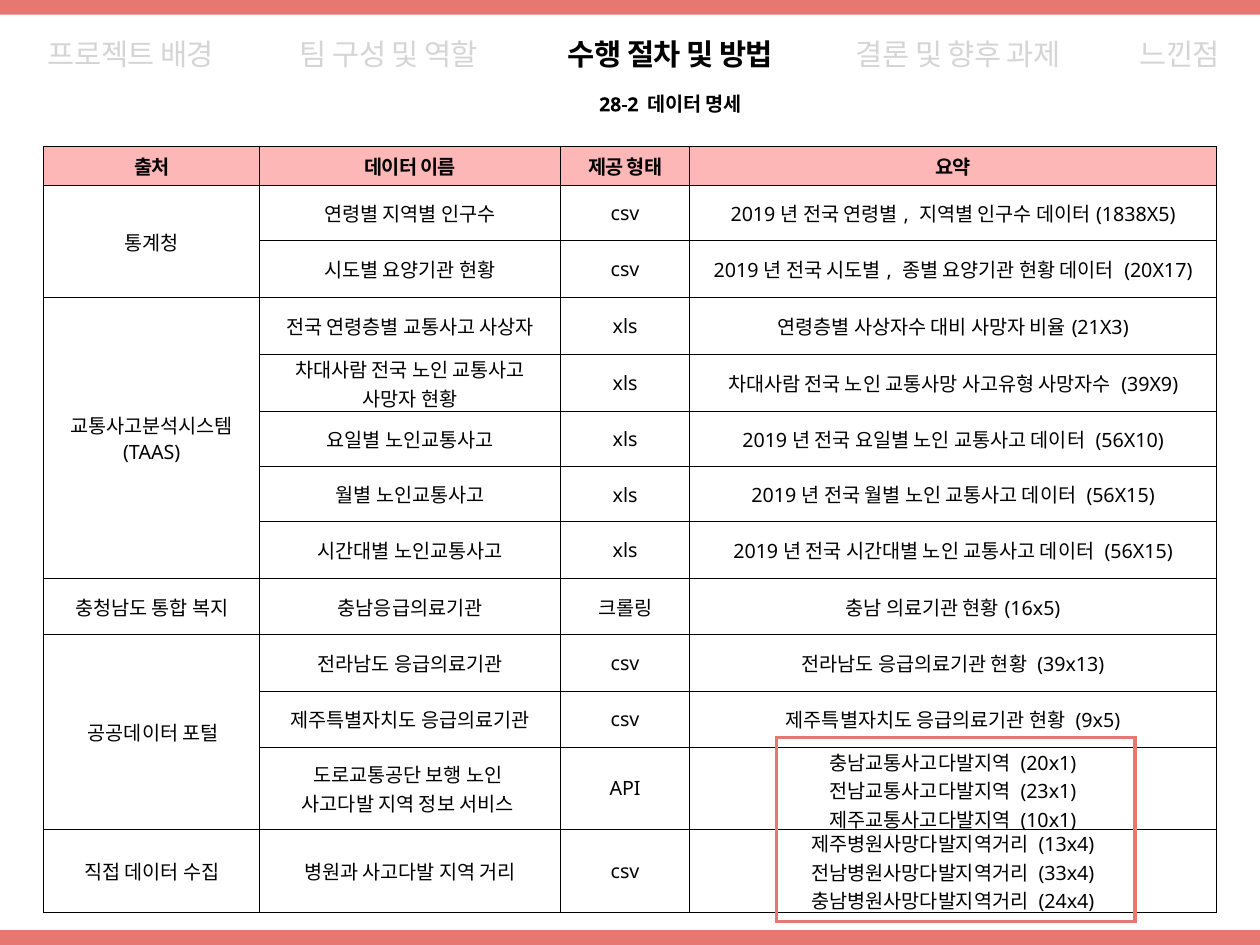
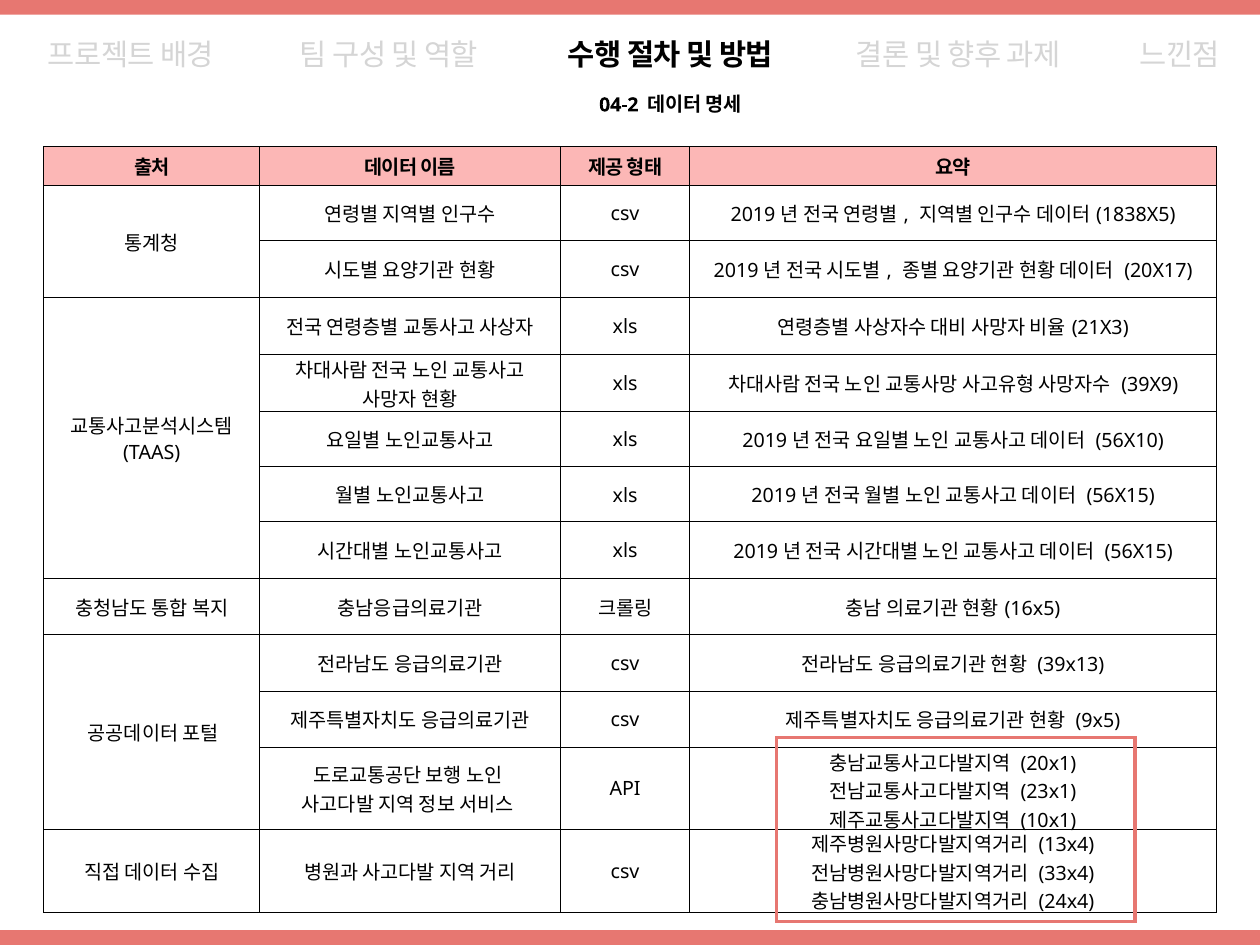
28-2: 28-2 -> 04-2
